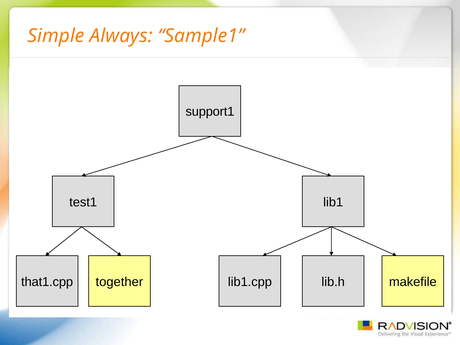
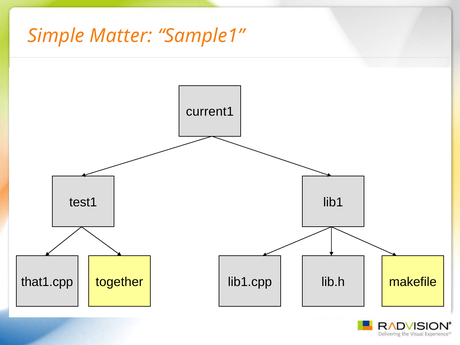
Always: Always -> Matter
support1: support1 -> current1
